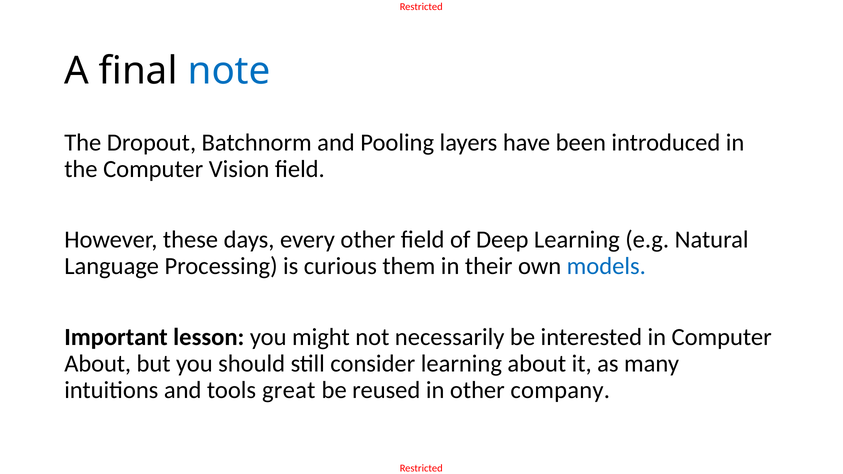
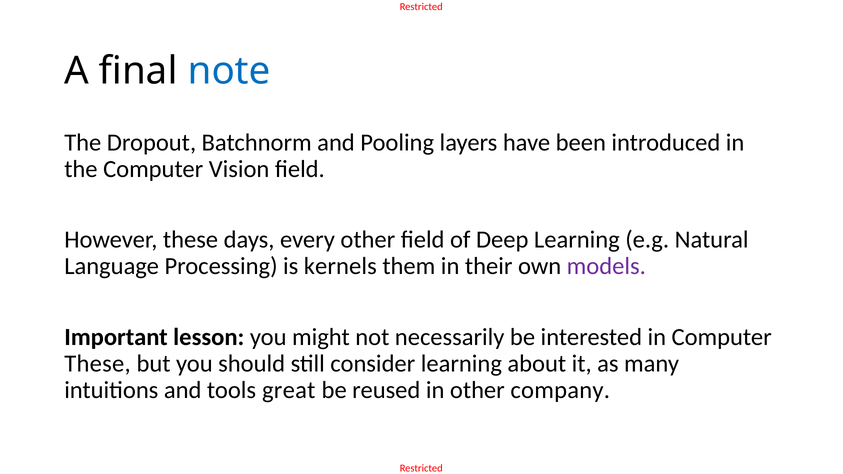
curious: curious -> kernels
models colour: blue -> purple
About at (98, 364): About -> These
